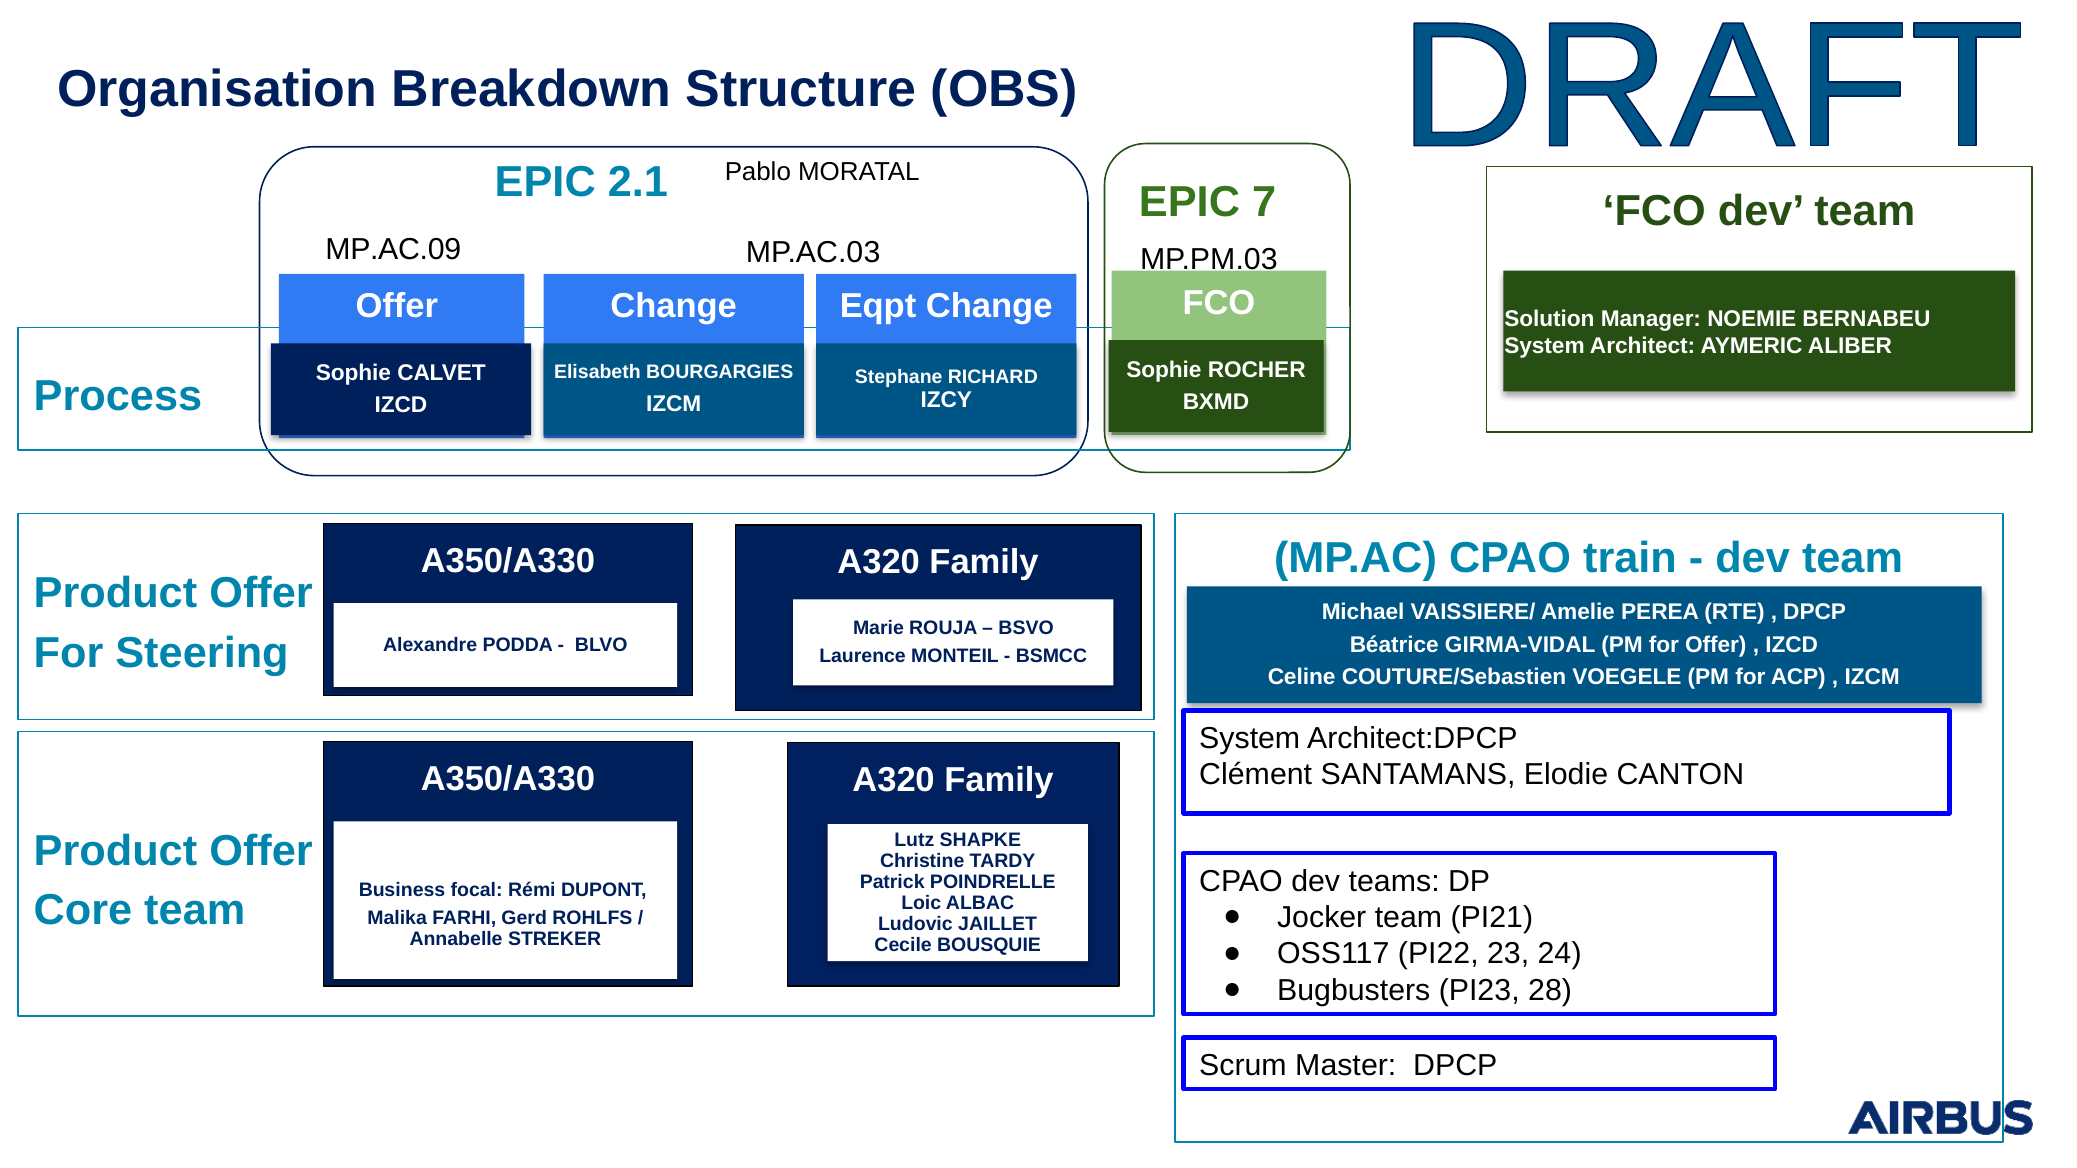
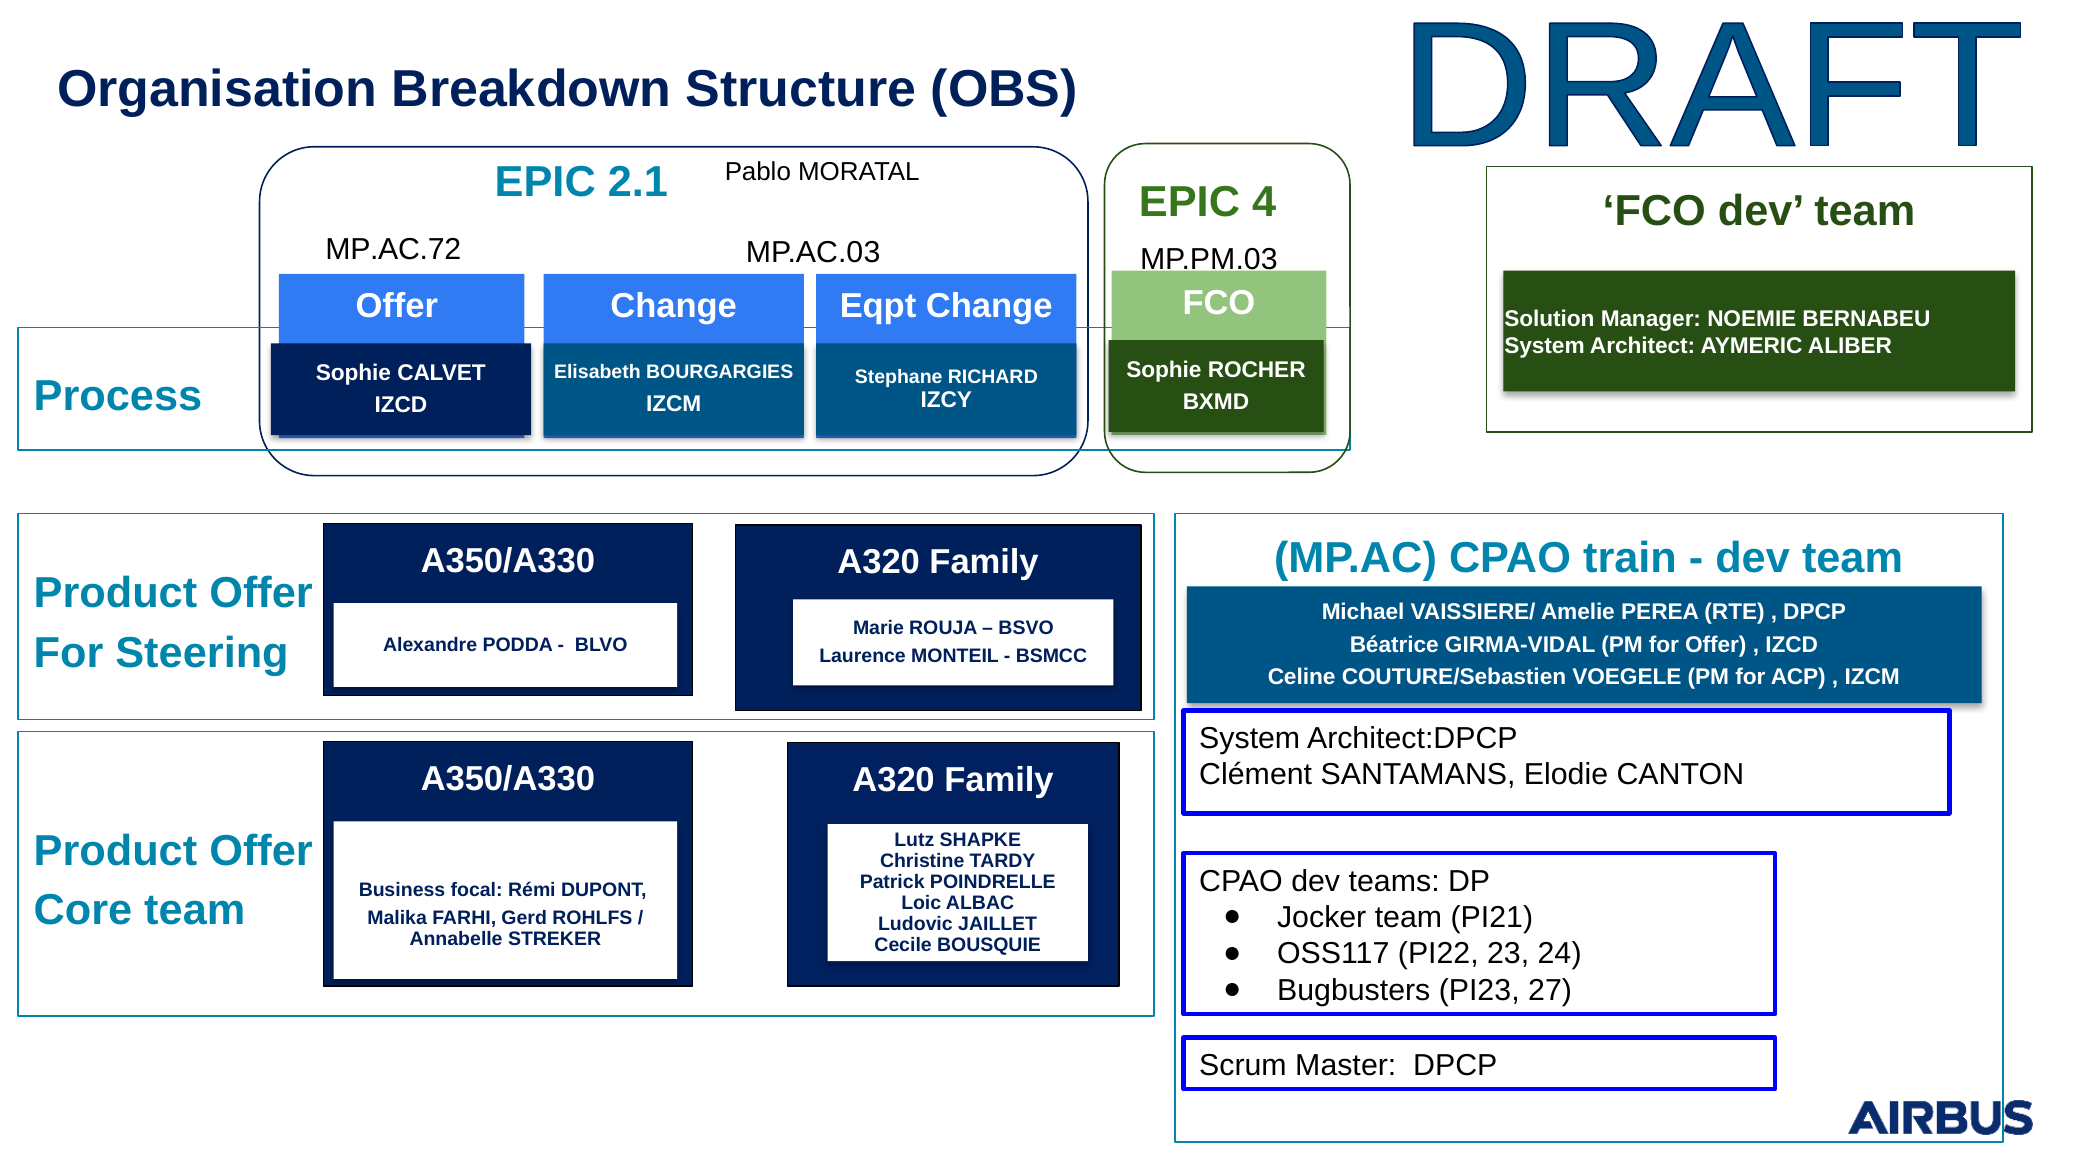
7: 7 -> 4
MP.AC.09: MP.AC.09 -> MP.AC.72
28: 28 -> 27
